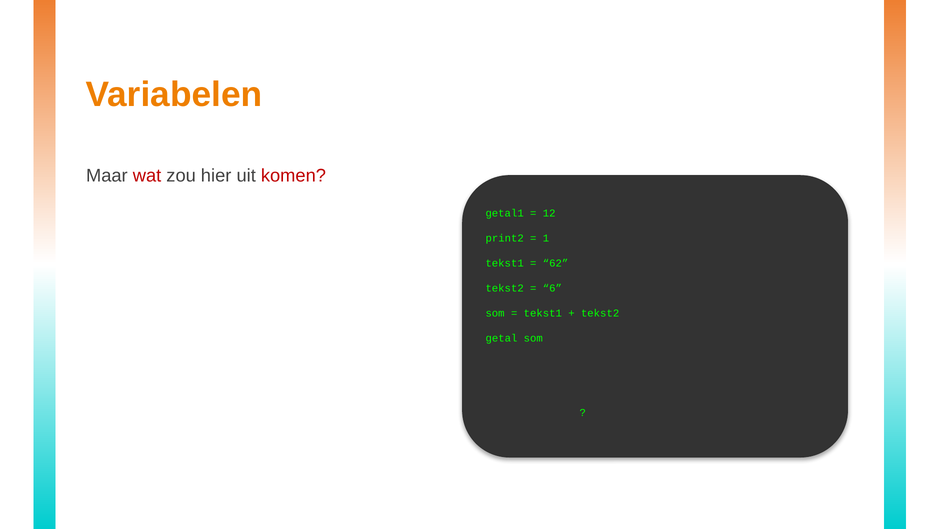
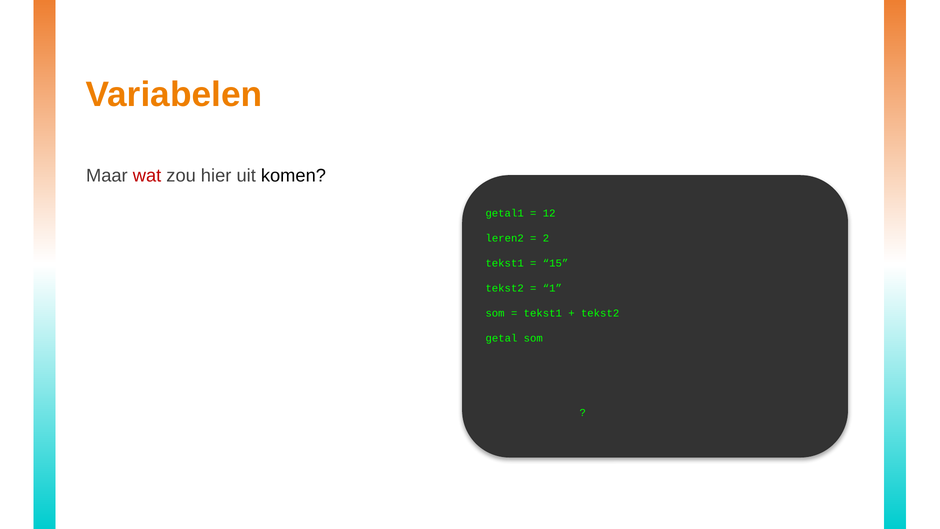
komen colour: red -> black
print2: print2 -> leren2
1: 1 -> 2
62: 62 -> 15
6: 6 -> 1
